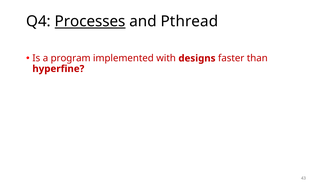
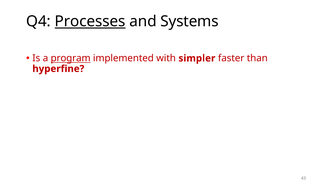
Pthread: Pthread -> Systems
program underline: none -> present
designs: designs -> simpler
